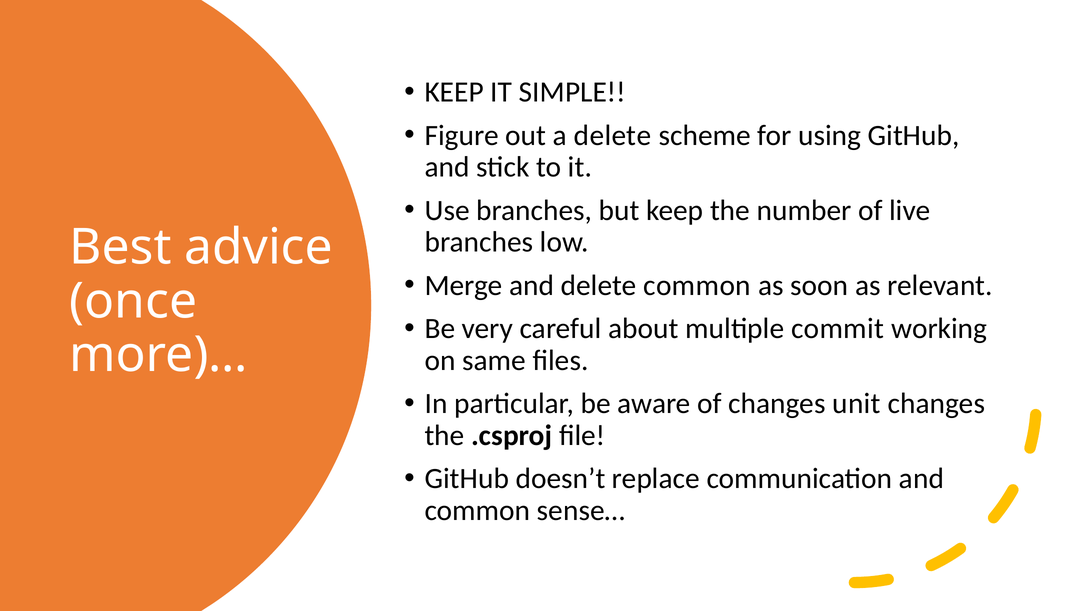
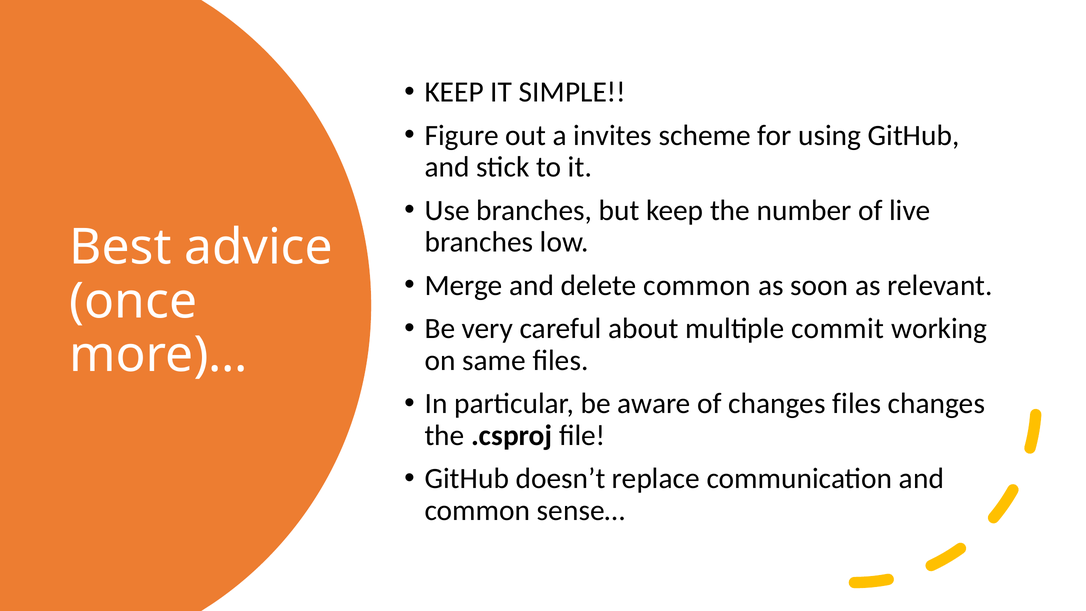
a delete: delete -> invites
changes unit: unit -> files
